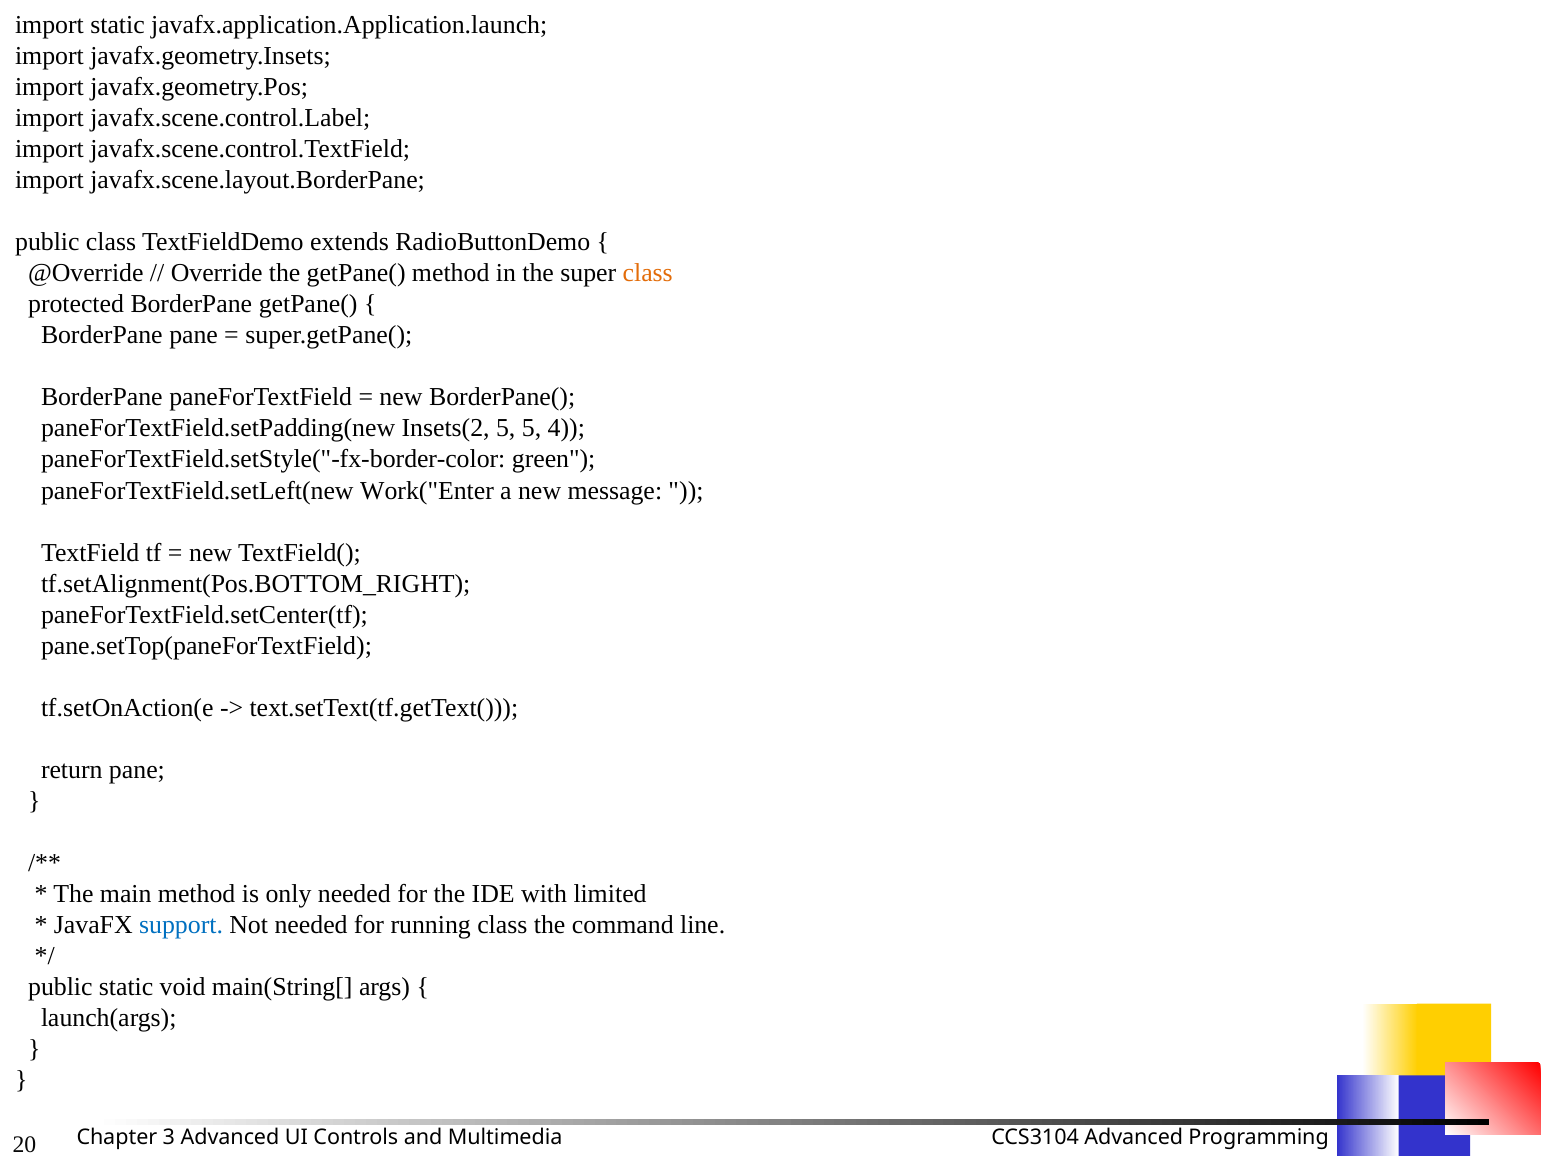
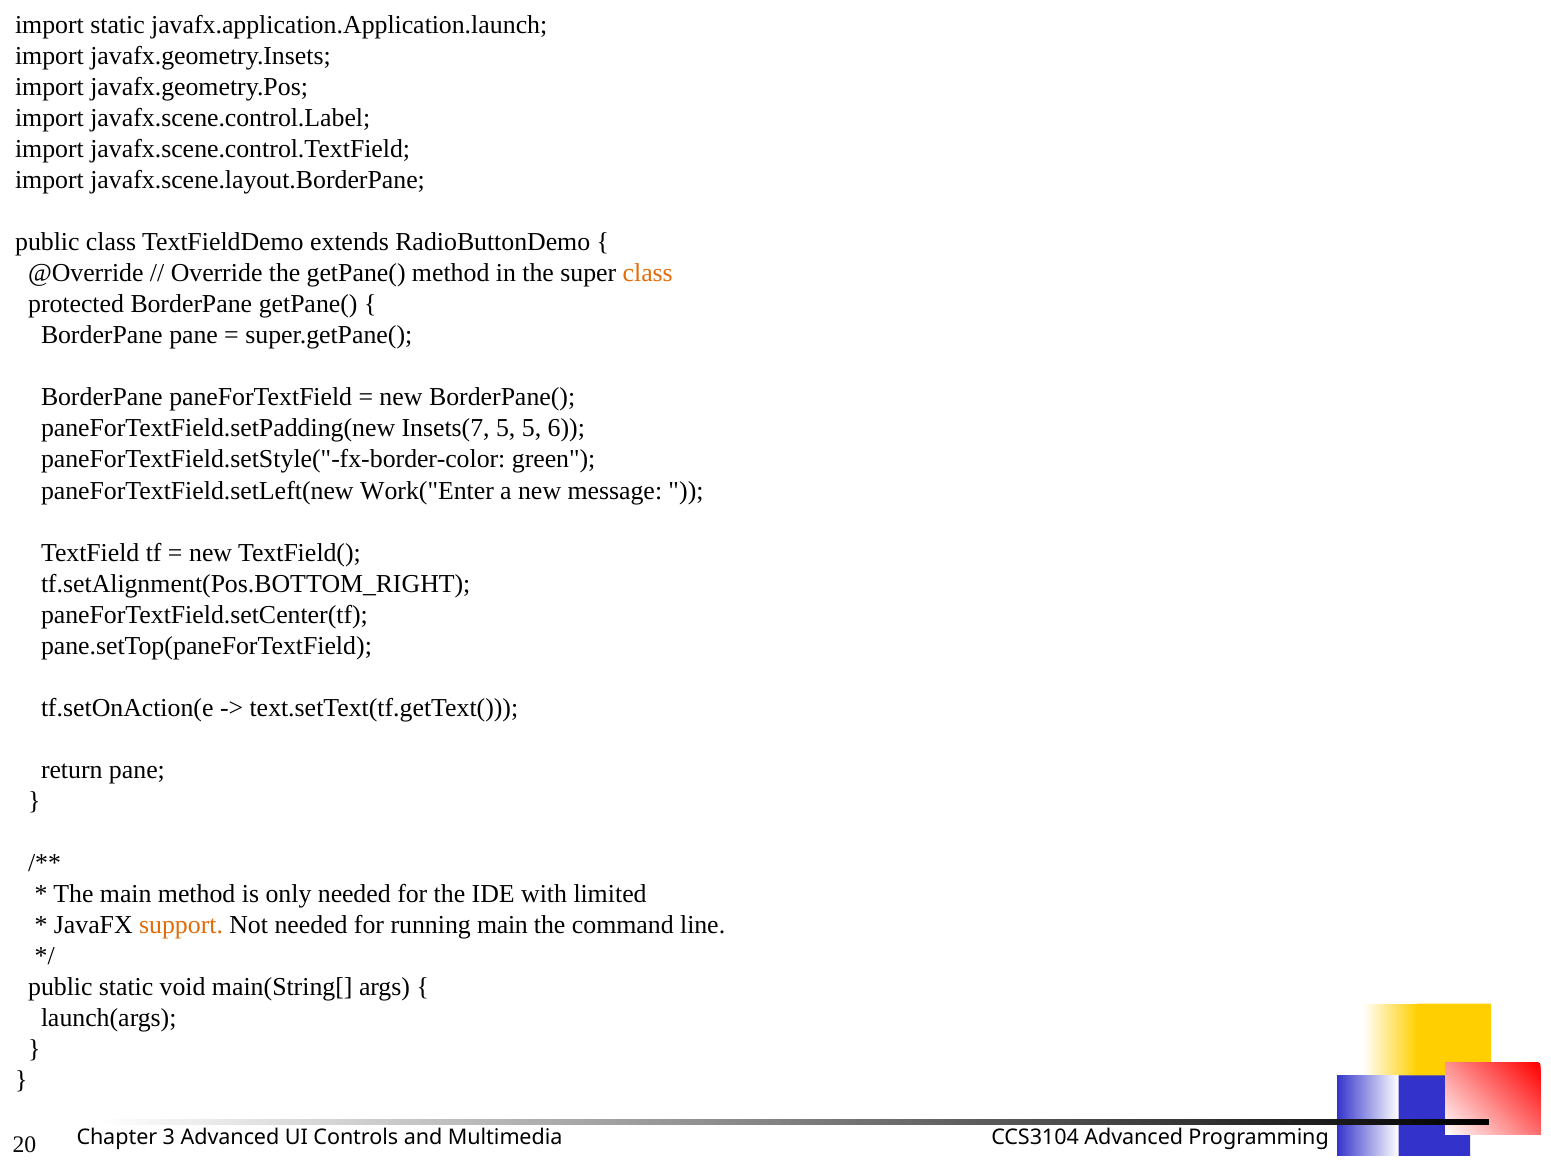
Insets(2: Insets(2 -> Insets(7
4: 4 -> 6
support colour: blue -> orange
running class: class -> main
